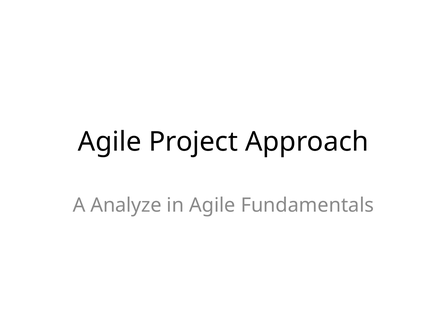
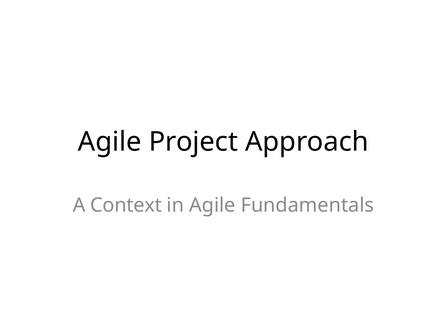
Analyze: Analyze -> Context
